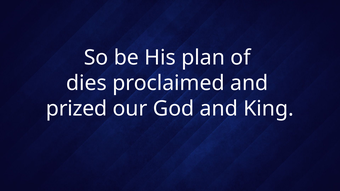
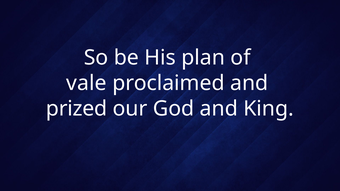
dies: dies -> vale
